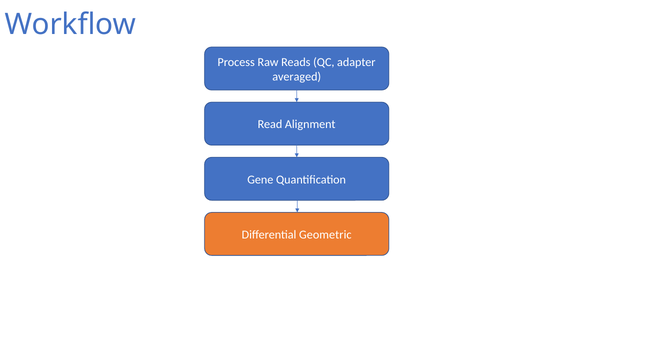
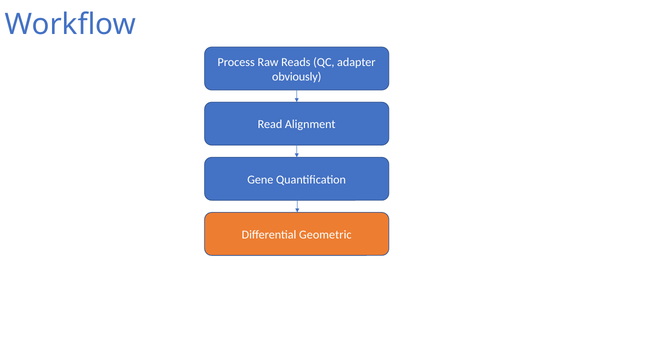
averaged: averaged -> obviously
